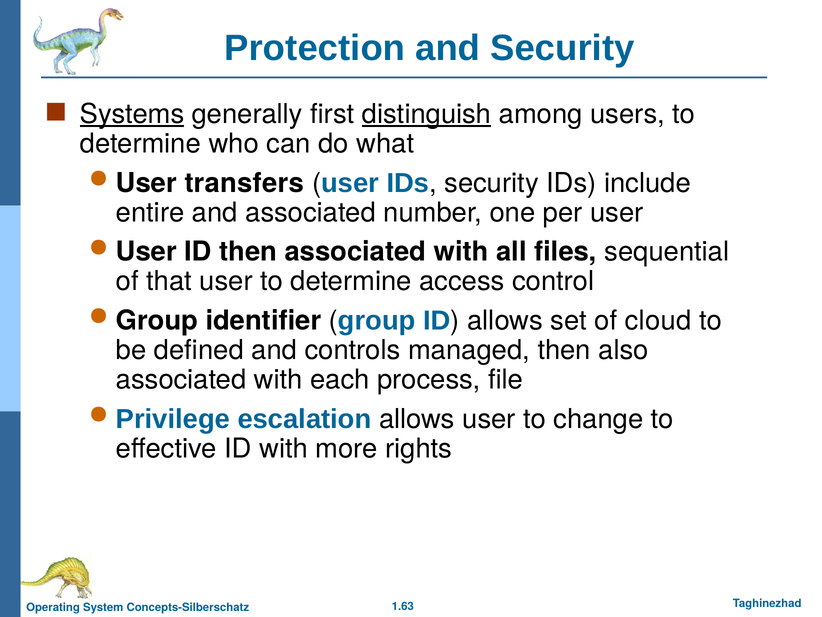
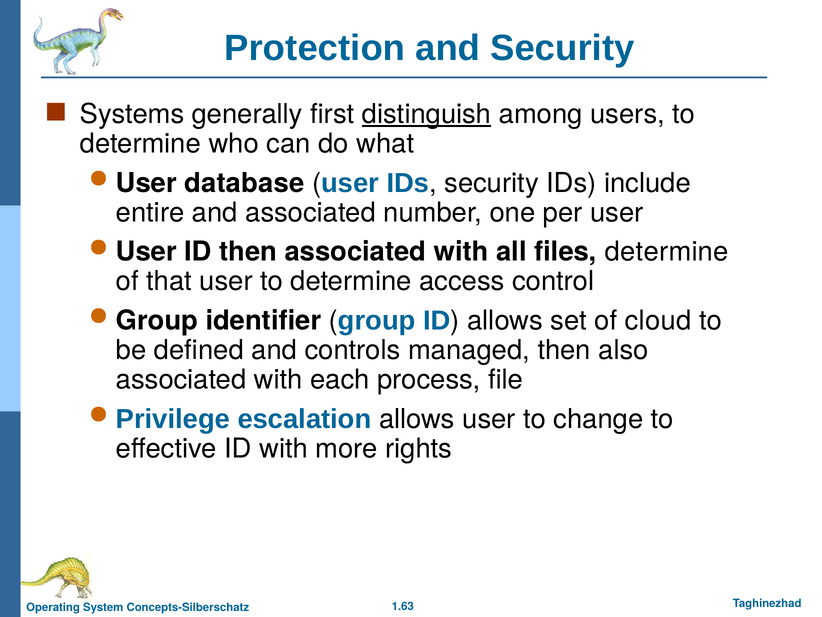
Systems underline: present -> none
transfers: transfers -> database
files sequential: sequential -> determine
